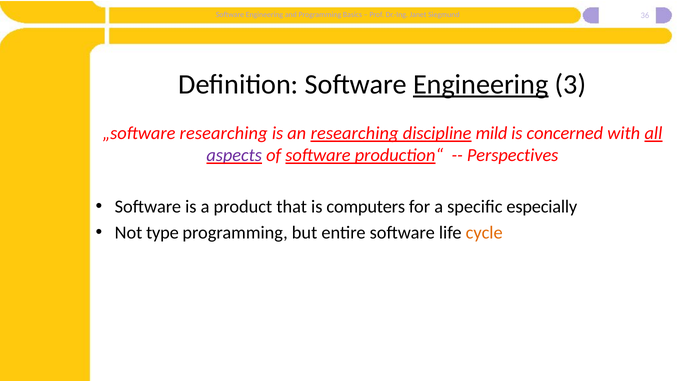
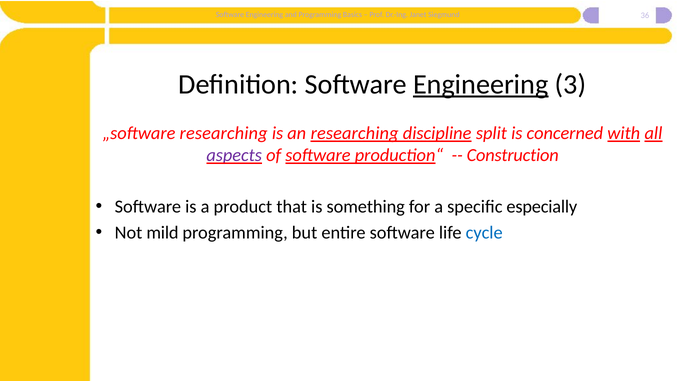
mild: mild -> split
with underline: none -> present
Perspectives: Perspectives -> Construction
computers: computers -> something
type: type -> mild
cycle colour: orange -> blue
